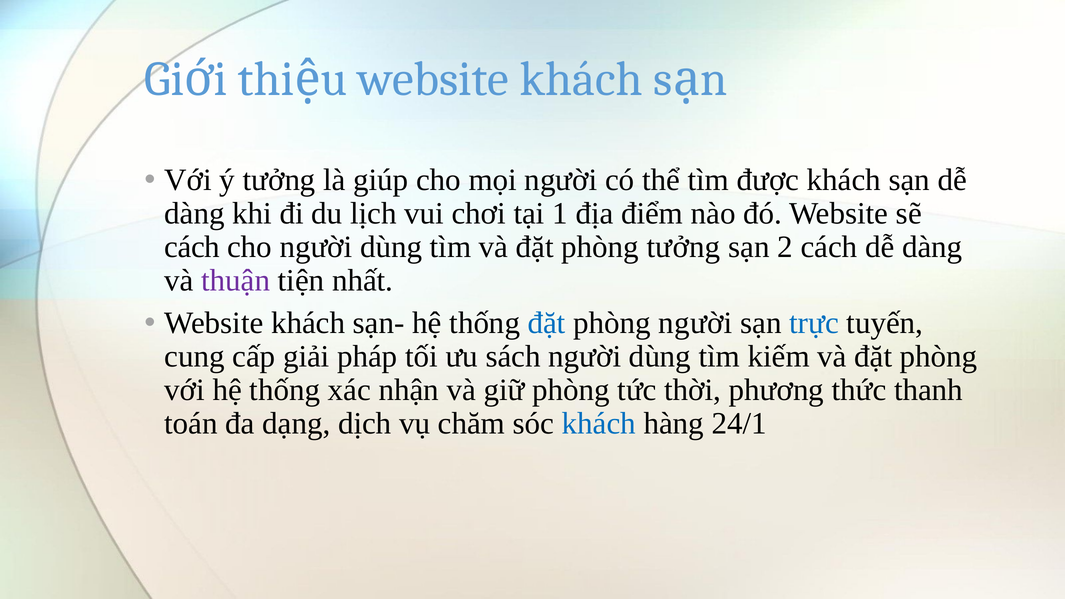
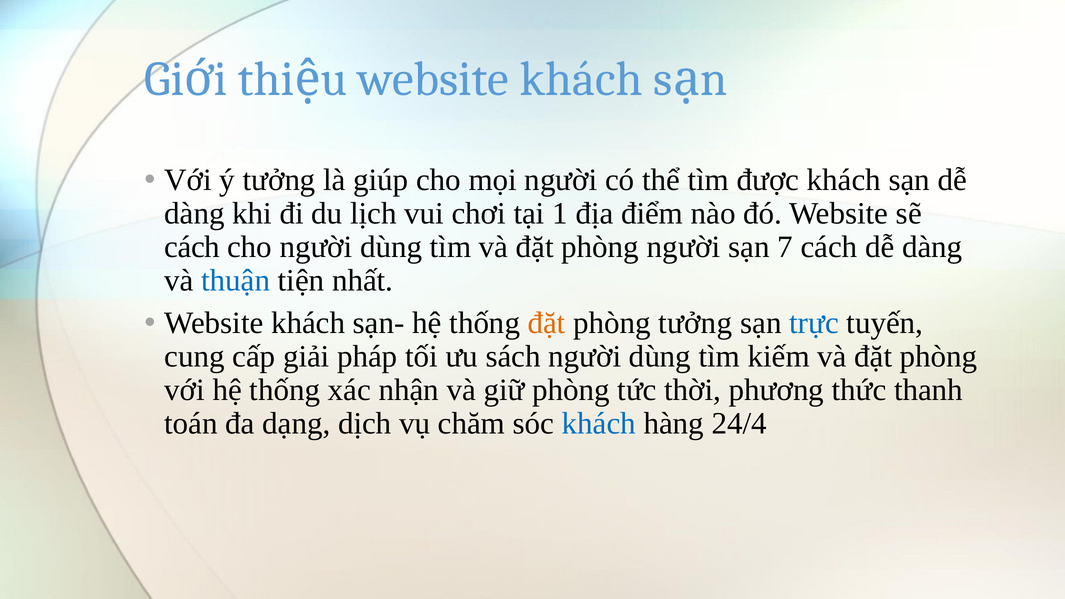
phòng tưởng: tưởng -> người
2: 2 -> 7
thuận colour: purple -> blue
đặt at (547, 323) colour: blue -> orange
phòng người: người -> tưởng
24/1: 24/1 -> 24/4
